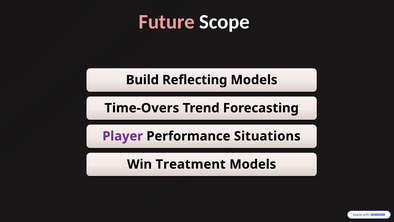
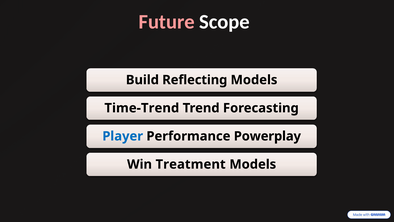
Time-Overs: Time-Overs -> Time-Trend
Player colour: purple -> blue
Situations: Situations -> Powerplay
